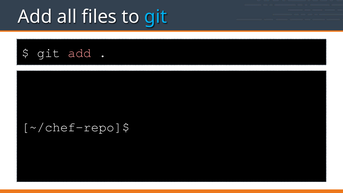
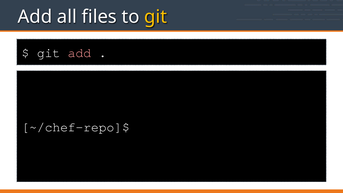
git at (156, 17) colour: light blue -> yellow
